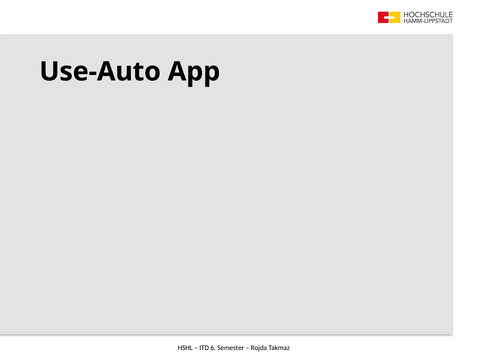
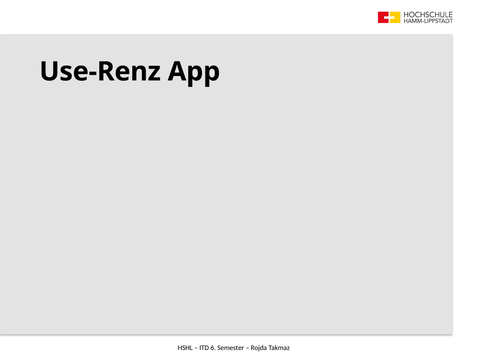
Use-Auto: Use-Auto -> Use-Renz
